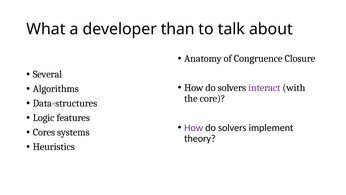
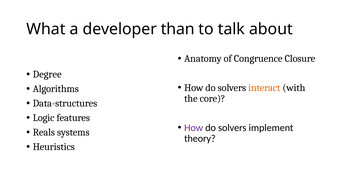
Several: Several -> Degree
interact colour: purple -> orange
Cores: Cores -> Reals
